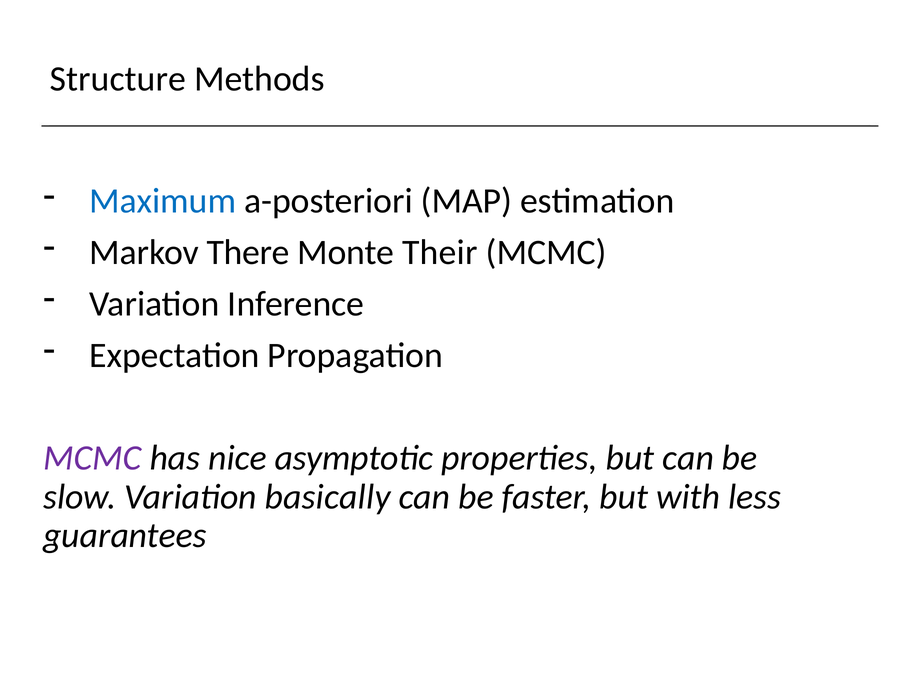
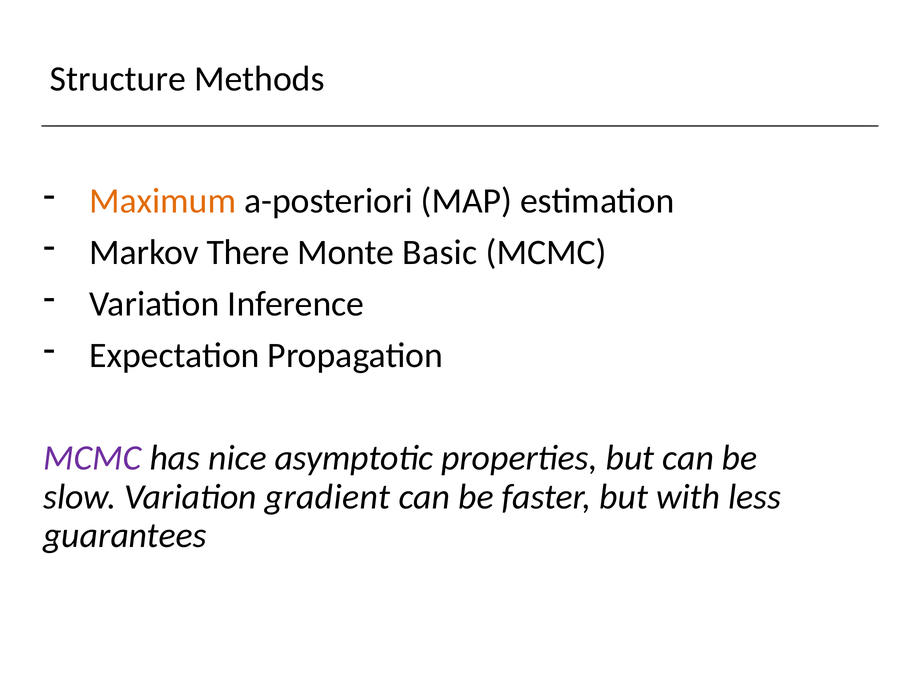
Maximum colour: blue -> orange
Their: Their -> Basic
basically: basically -> gradient
